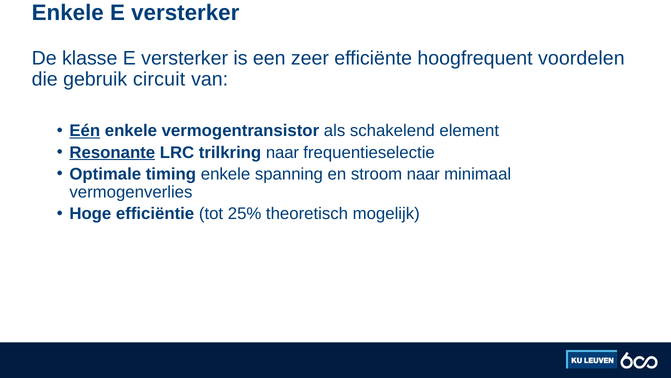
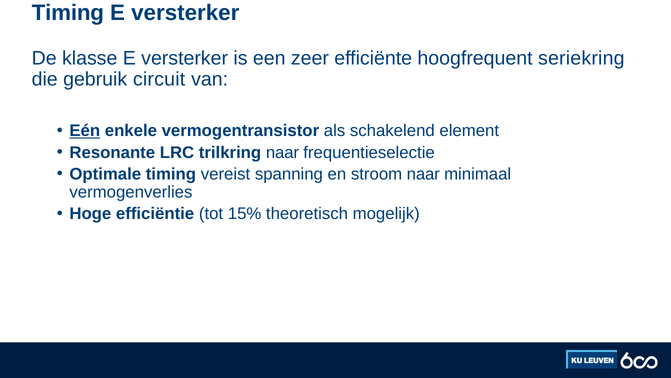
Enkele at (68, 13): Enkele -> Timing
voordelen: voordelen -> seriekring
Resonante underline: present -> none
timing enkele: enkele -> vereist
25%: 25% -> 15%
